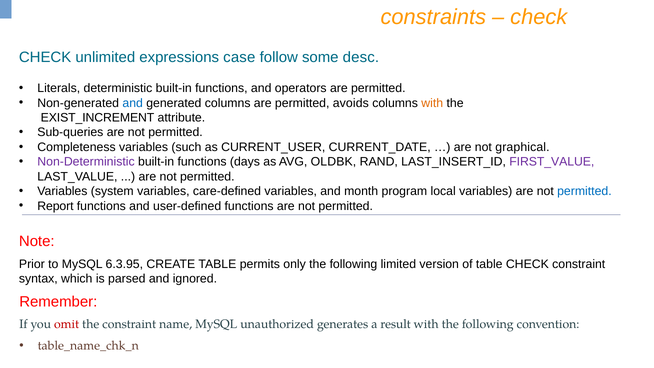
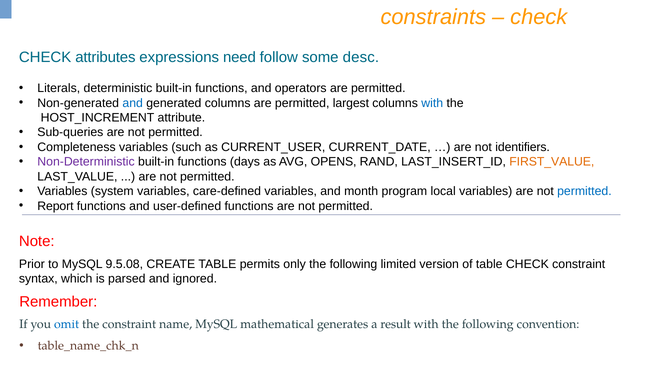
unlimited: unlimited -> attributes
case: case -> need
avoids: avoids -> largest
with at (432, 103) colour: orange -> blue
EXIST_INCREMENT: EXIST_INCREMENT -> HOST_INCREMENT
graphical: graphical -> identifiers
OLDBK: OLDBK -> OPENS
FIRST_VALUE colour: purple -> orange
6.3.95: 6.3.95 -> 9.5.08
omit colour: red -> blue
unauthorized: unauthorized -> mathematical
